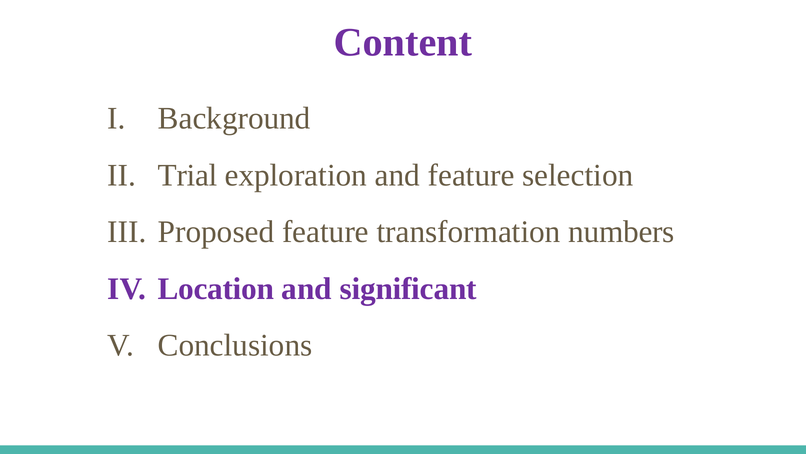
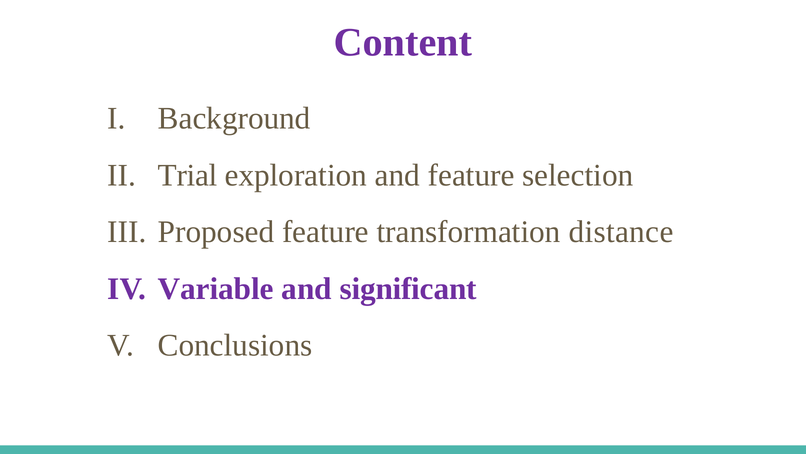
numbers: numbers -> distance
Location: Location -> Variable
